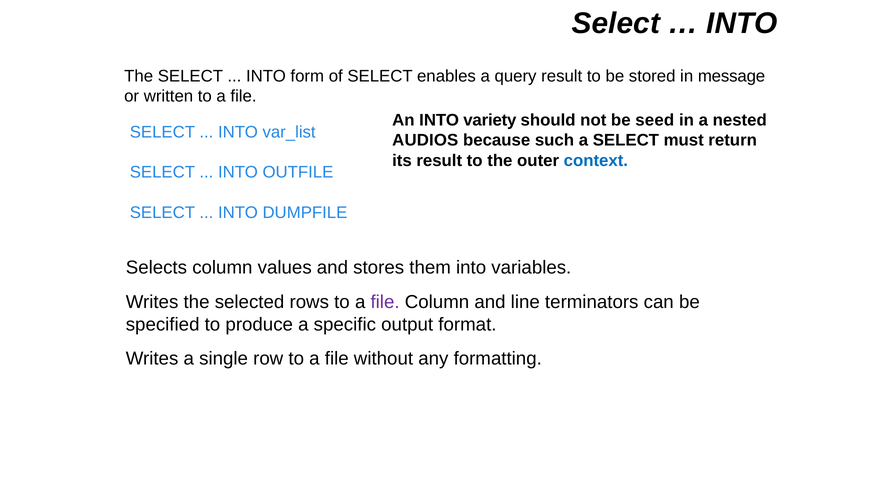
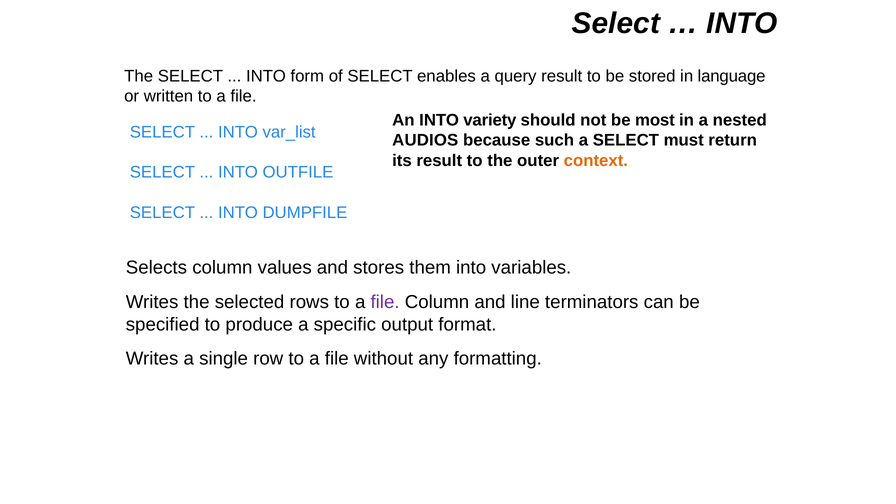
message: message -> language
seed: seed -> most
context colour: blue -> orange
